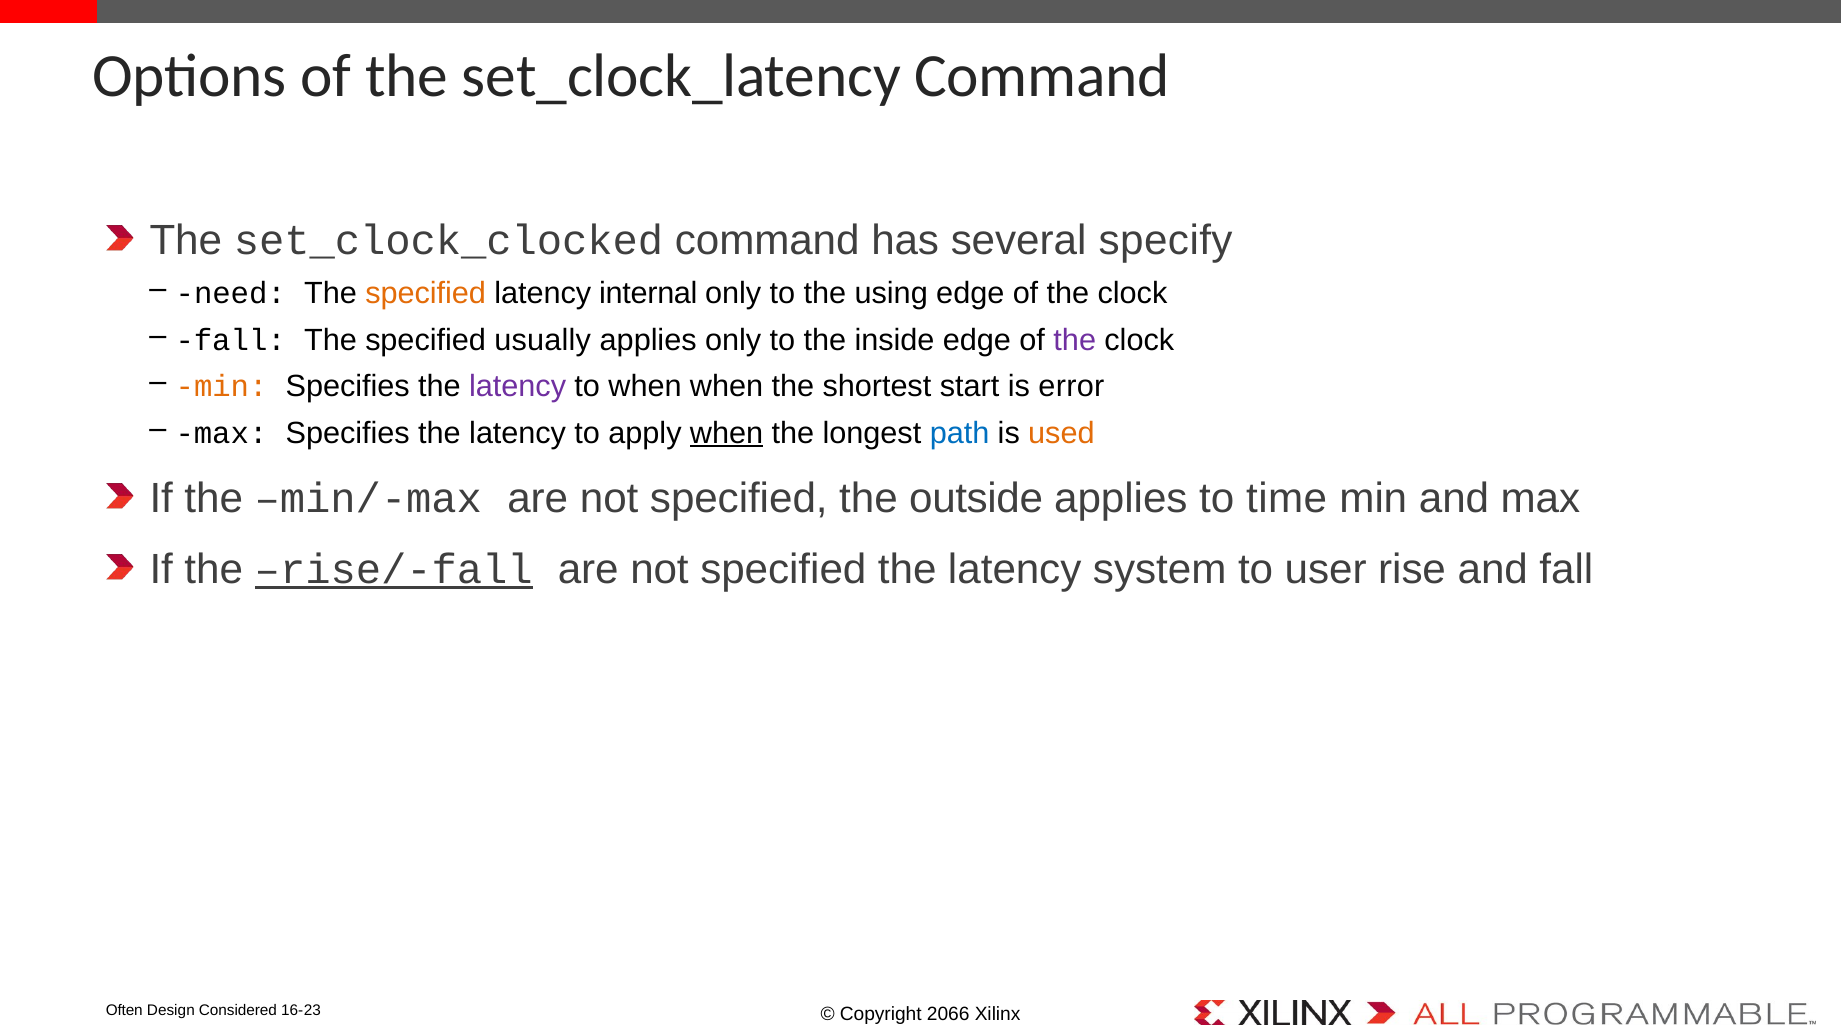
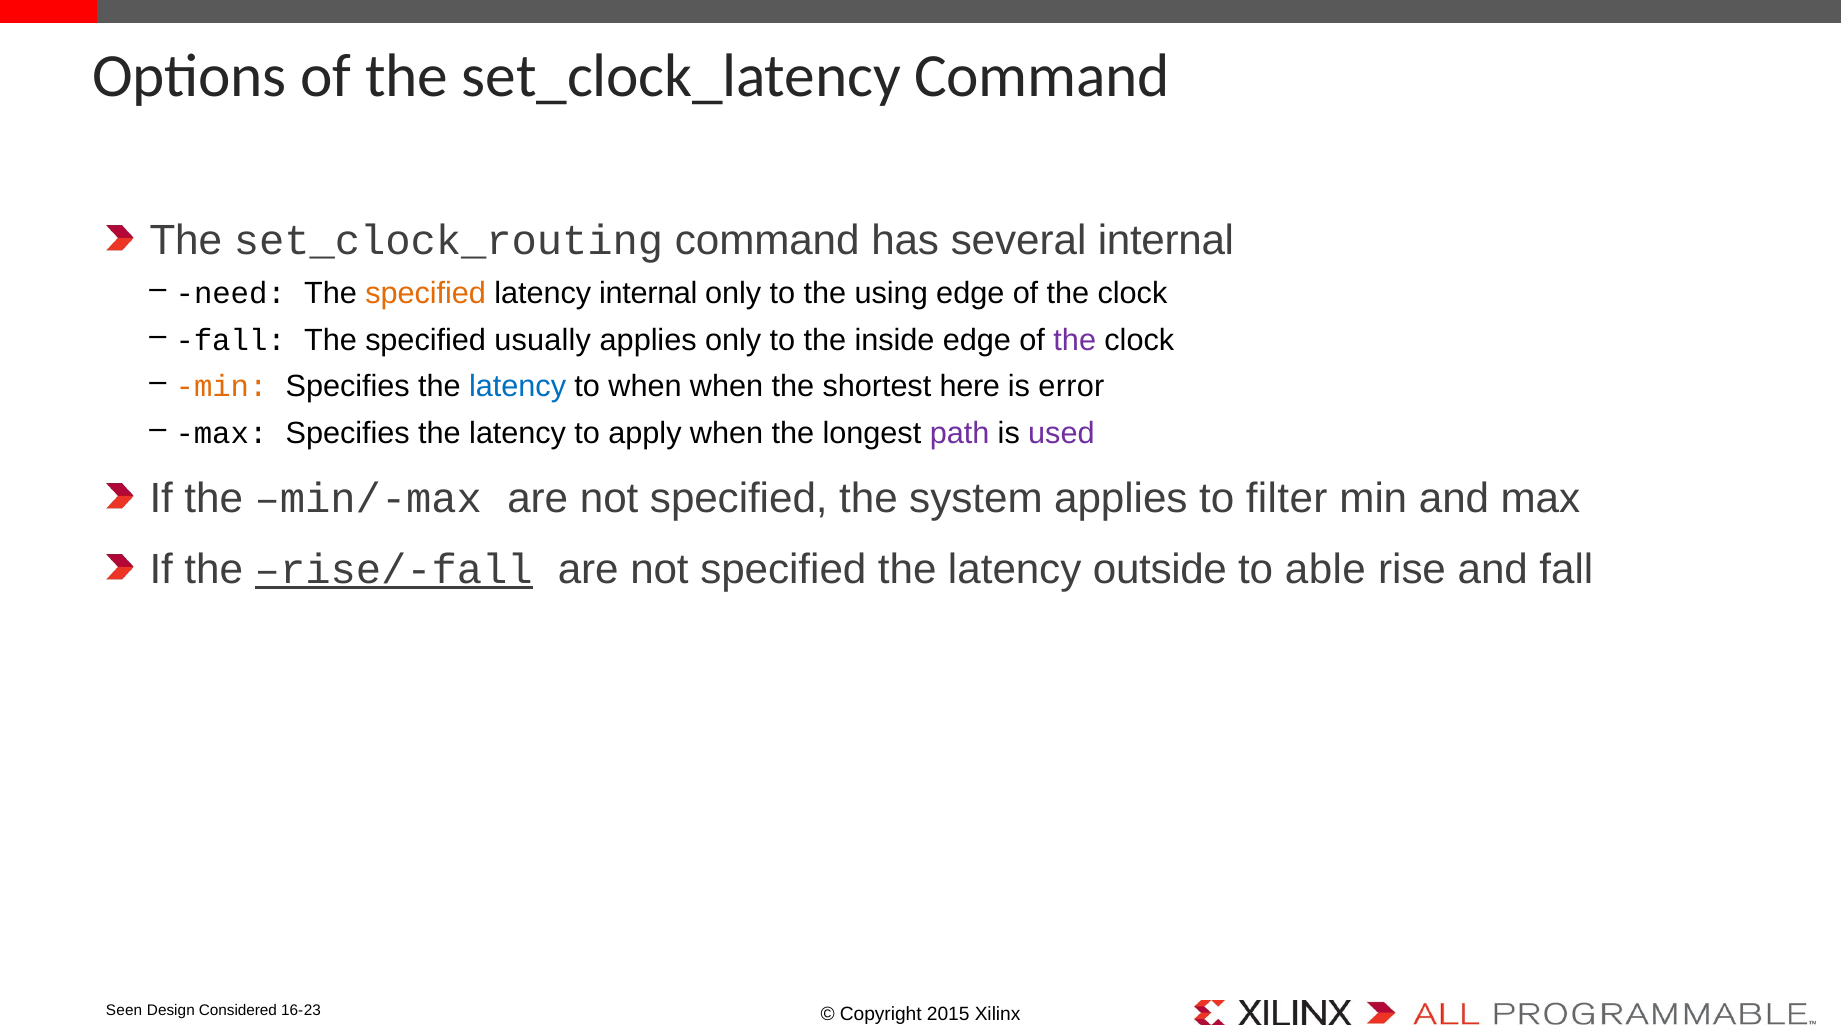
set_clock_clocked: set_clock_clocked -> set_clock_routing
several specify: specify -> internal
latency at (518, 386) colour: purple -> blue
start: start -> here
when at (727, 433) underline: present -> none
path colour: blue -> purple
used colour: orange -> purple
outside: outside -> system
time: time -> filter
system: system -> outside
user: user -> able
Often: Often -> Seen
2066: 2066 -> 2015
